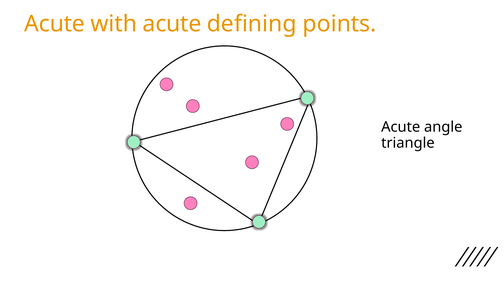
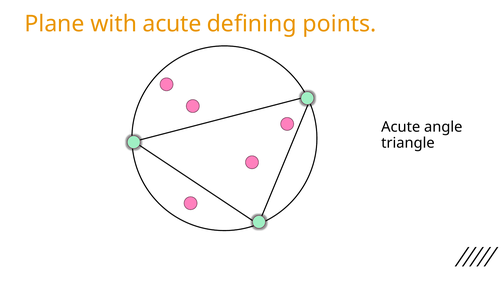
Acute at (55, 24): Acute -> Plane
